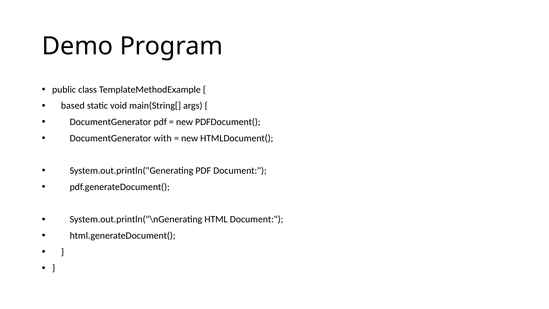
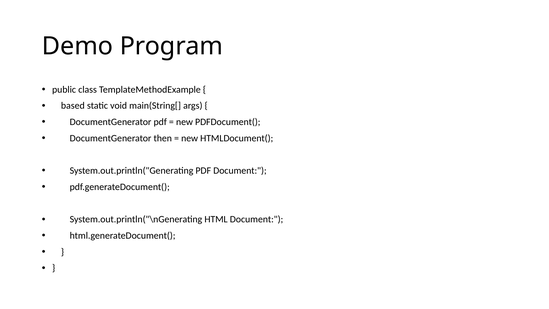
with: with -> then
